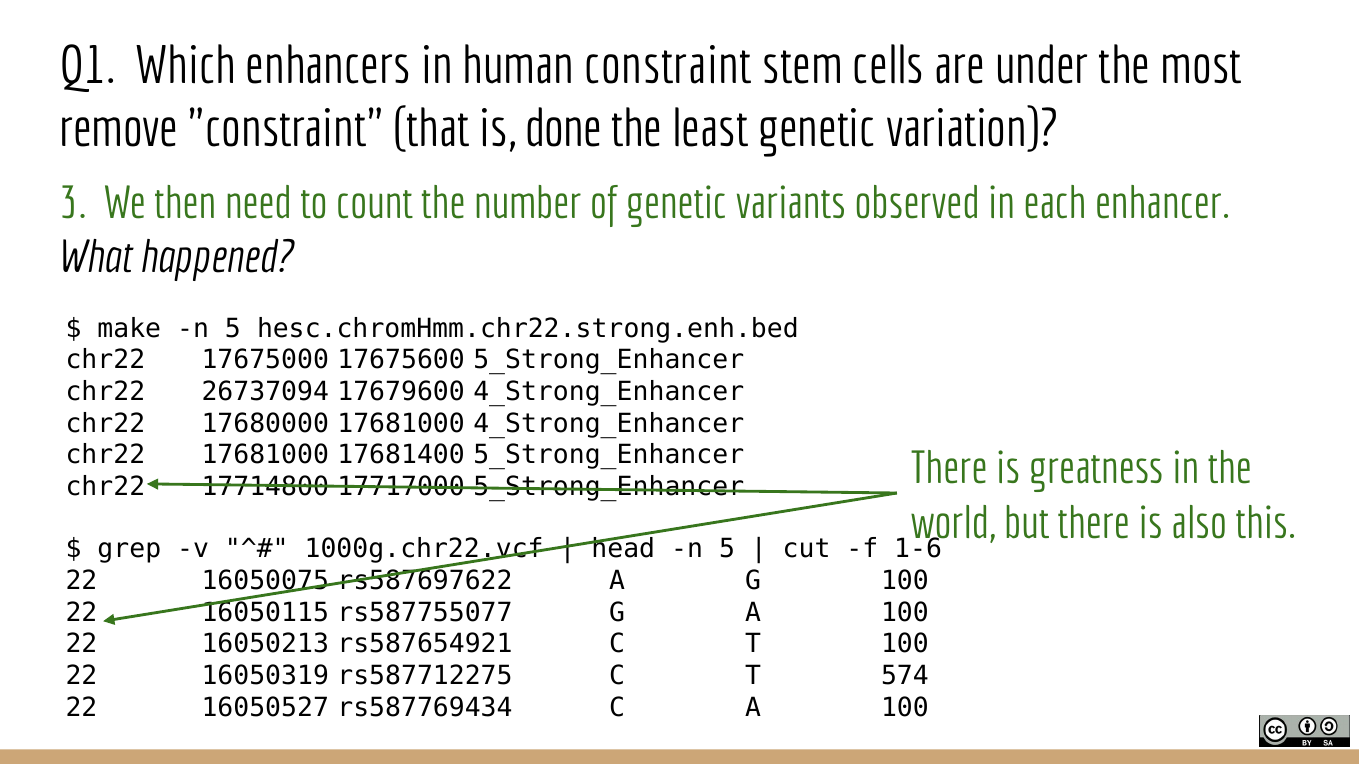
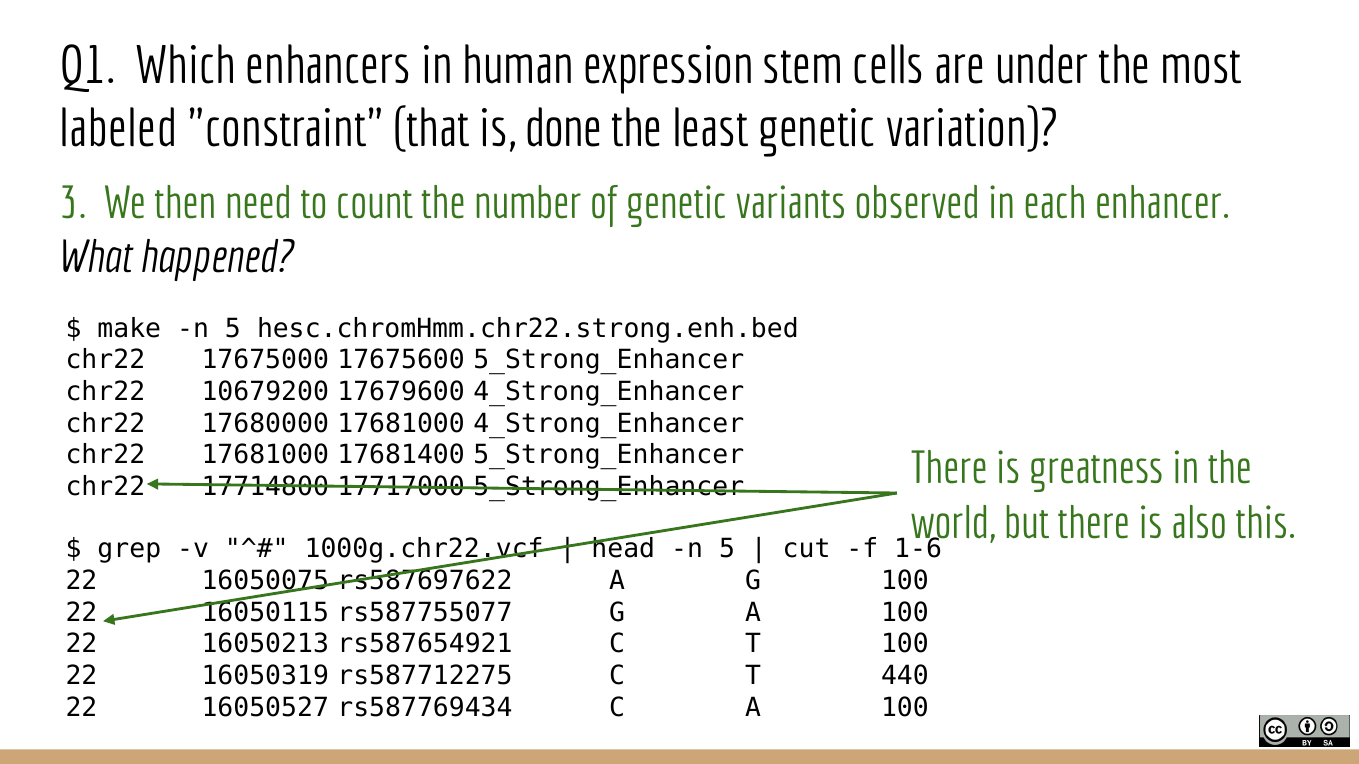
human constraint: constraint -> expression
remove: remove -> labeled
26737094: 26737094 -> 10679200
574: 574 -> 440
